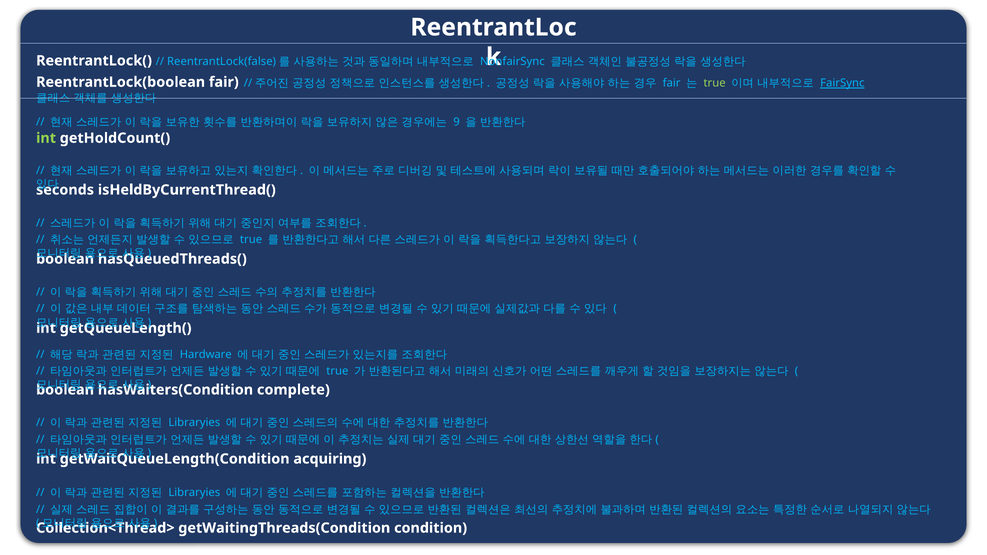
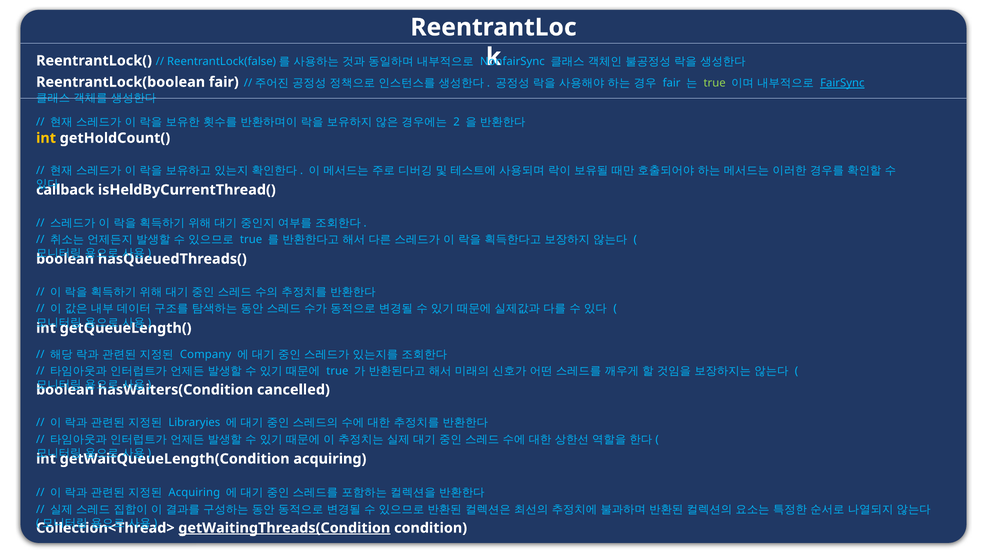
9: 9 -> 2
int at (46, 138) colour: light green -> yellow
seconds: seconds -> callback
Hardware: Hardware -> Company
complete: complete -> cancelled
Libraryies at (194, 493): Libraryies -> Acquiring
getWaitingThreads(Condition underline: none -> present
